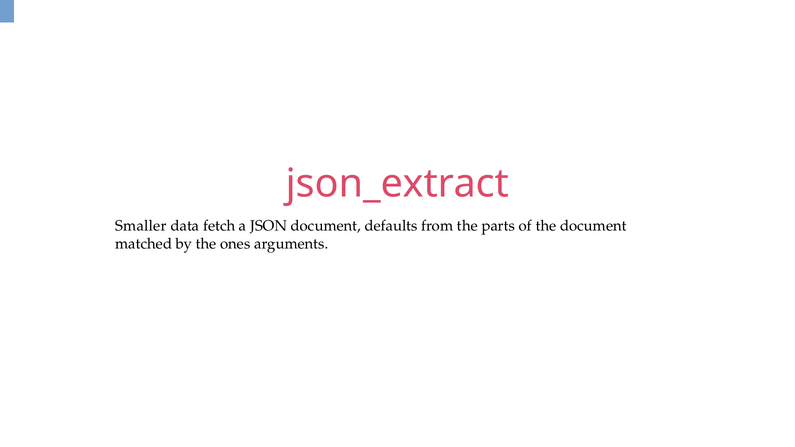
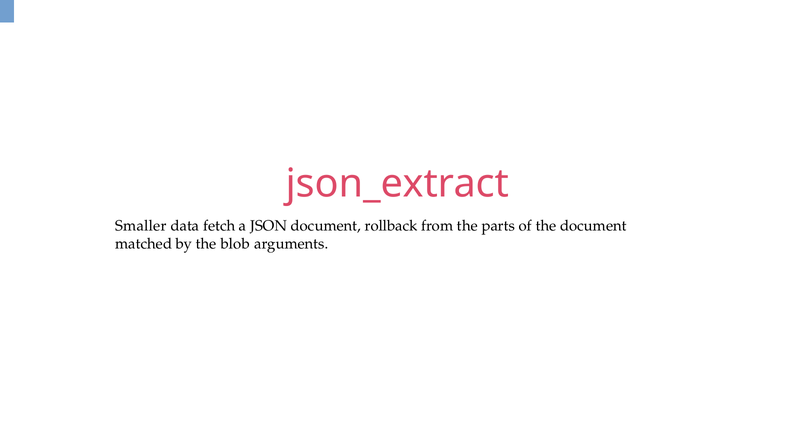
defaults: defaults -> rollback
ones: ones -> blob
